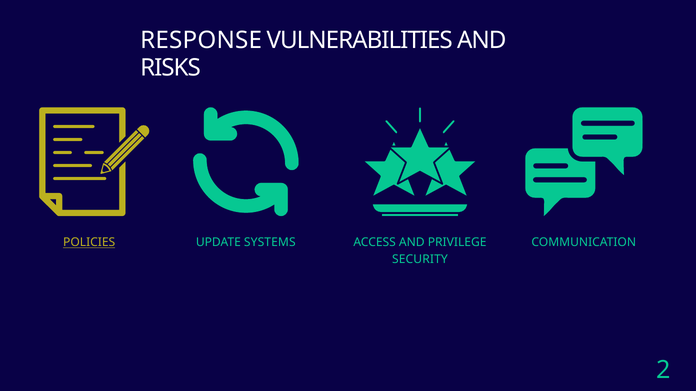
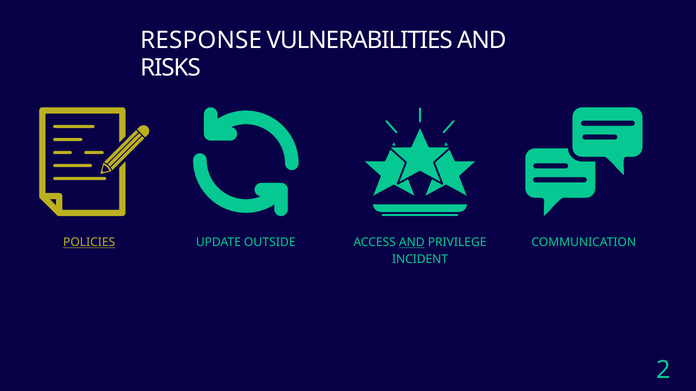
SYSTEMS: SYSTEMS -> OUTSIDE
AND at (412, 243) underline: none -> present
SECURITY: SECURITY -> INCIDENT
